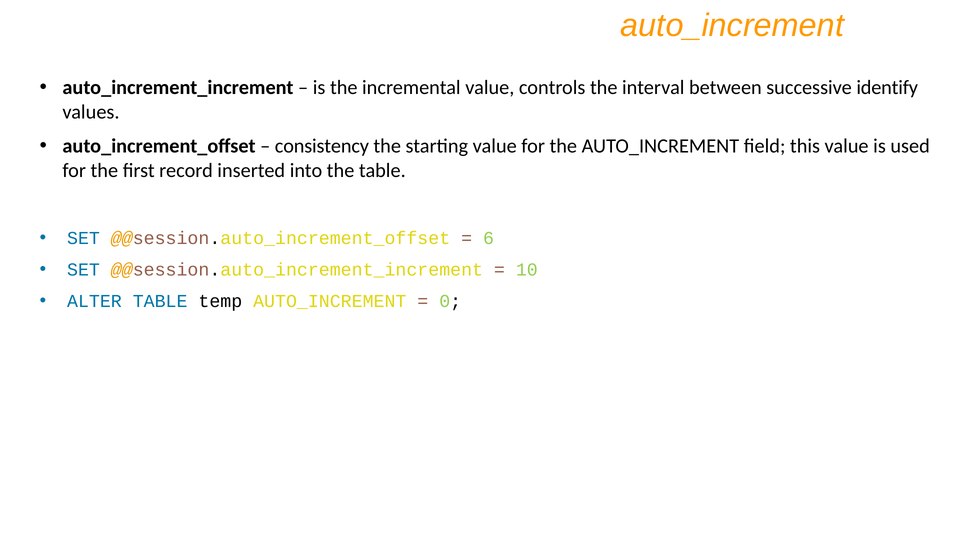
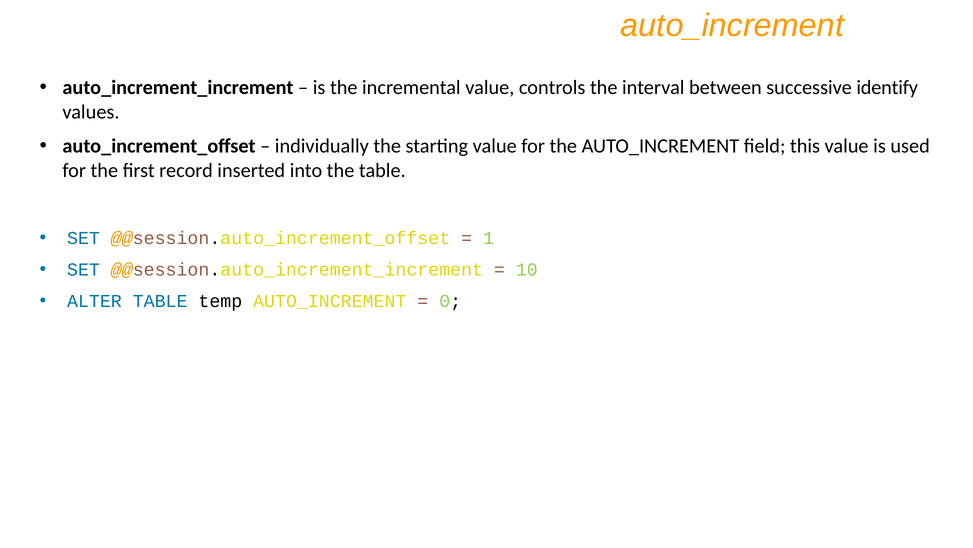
consistency: consistency -> individually
6: 6 -> 1
